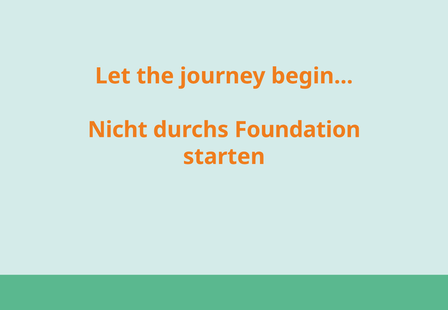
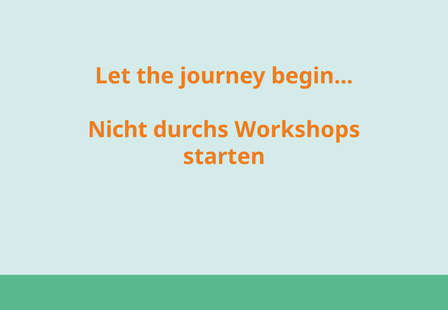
Foundation: Foundation -> Workshops
